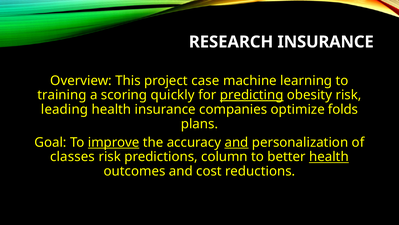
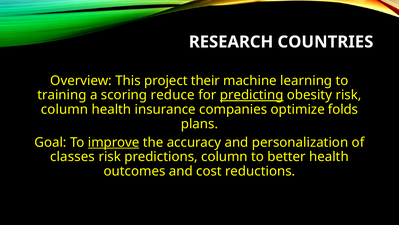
RESEARCH INSURANCE: INSURANCE -> COUNTRIES
case: case -> their
quickly: quickly -> reduce
leading at (64, 109): leading -> column
and at (236, 142) underline: present -> none
health at (329, 156) underline: present -> none
